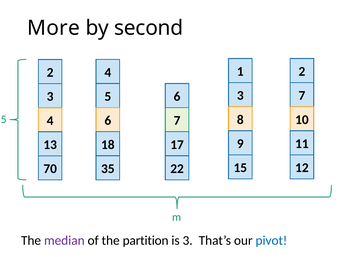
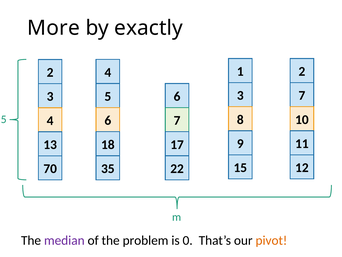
second: second -> exactly
partition: partition -> problem
is 3: 3 -> 0
pivot colour: blue -> orange
